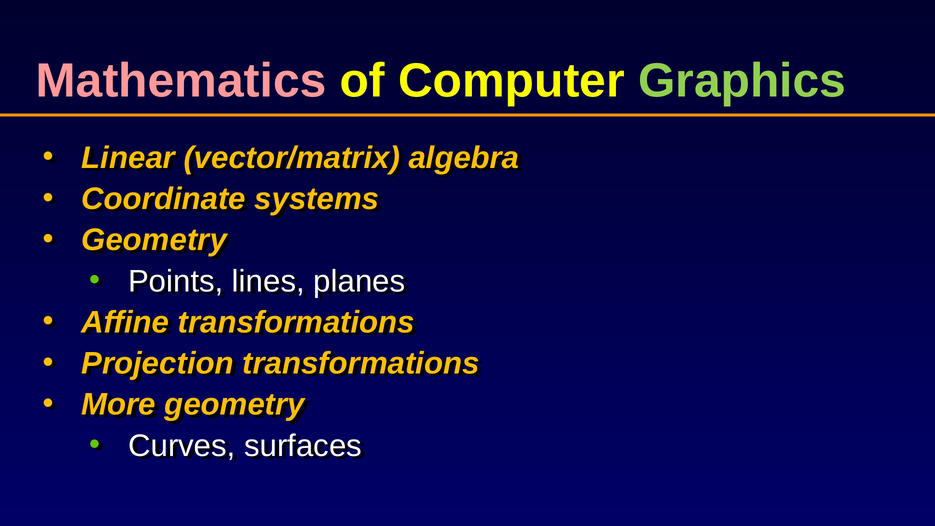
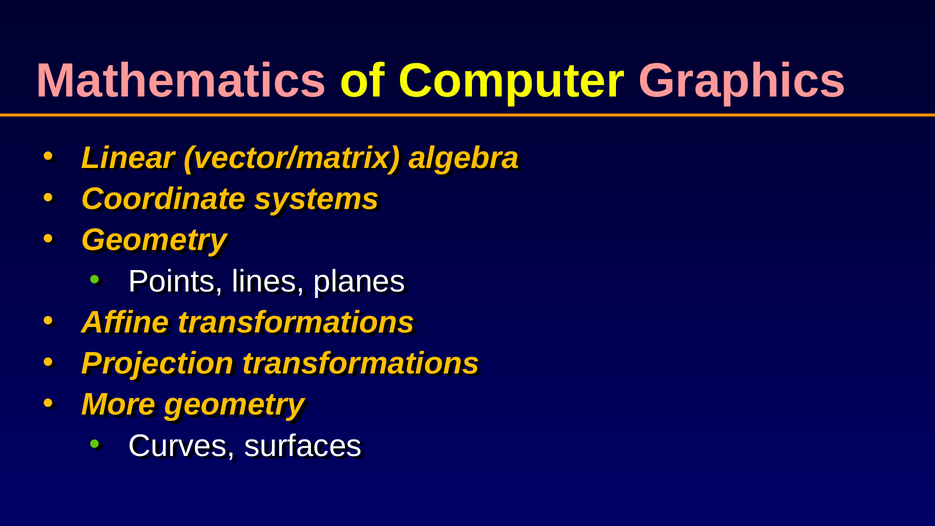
Graphics colour: light green -> pink
